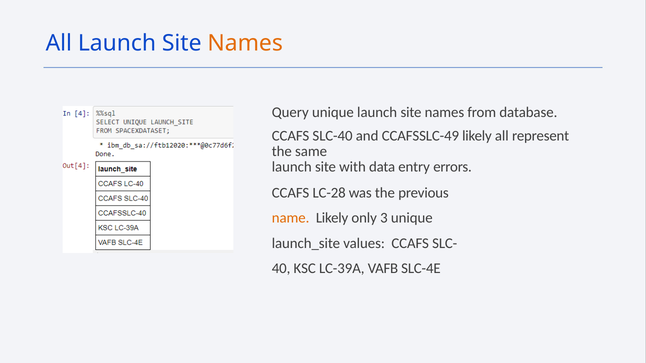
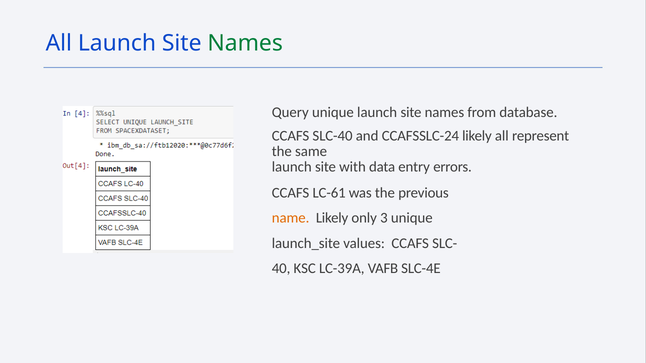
Names at (245, 43) colour: orange -> green
CCAFSSLC-49: CCAFSSLC-49 -> CCAFSSLC-24
LC-28: LC-28 -> LC-61
